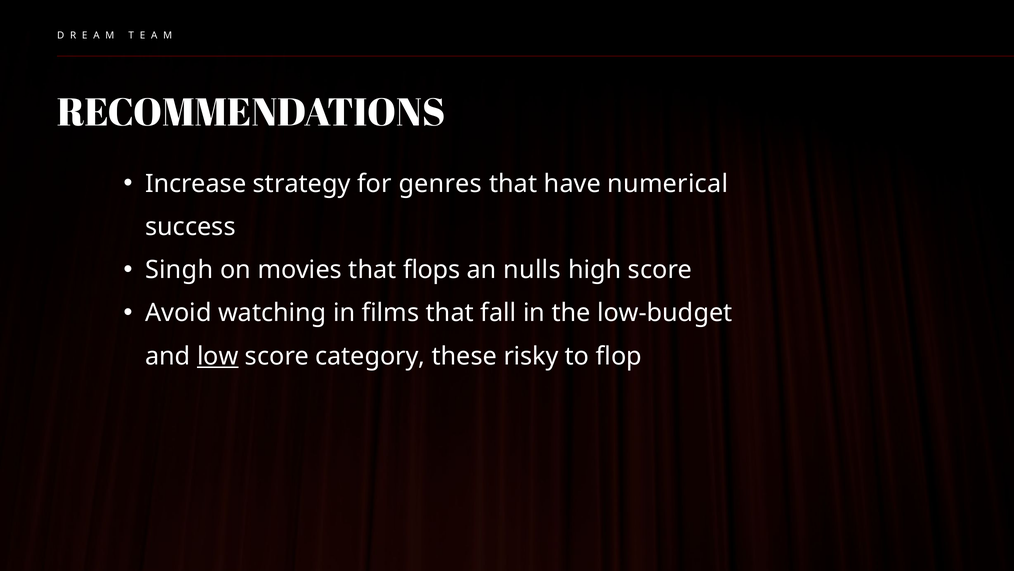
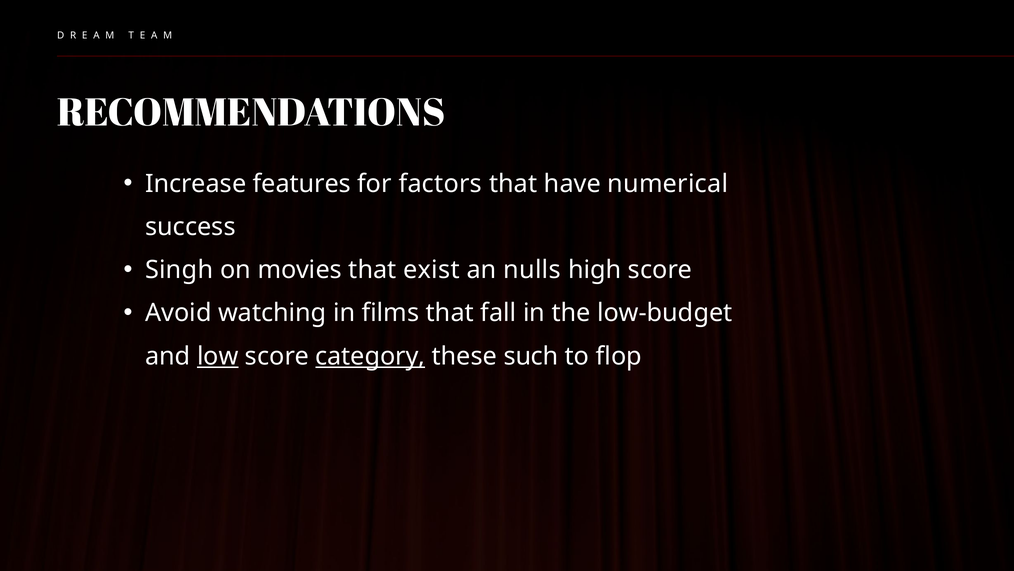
strategy: strategy -> features
genres: genres -> factors
flops: flops -> exist
category underline: none -> present
risky: risky -> such
